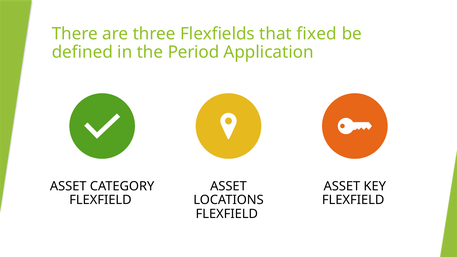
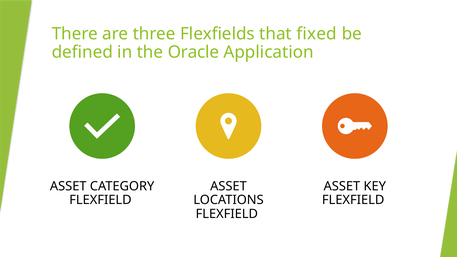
Period: Period -> Oracle
